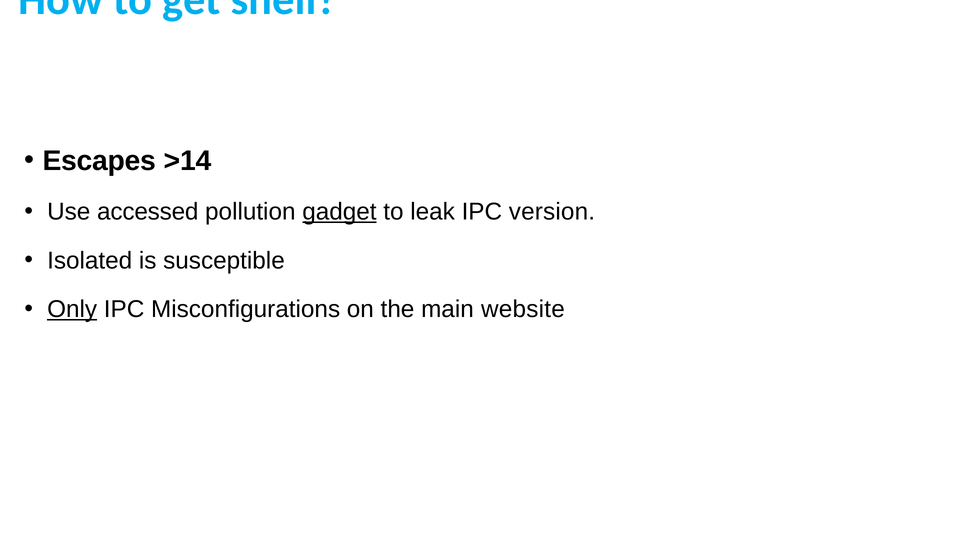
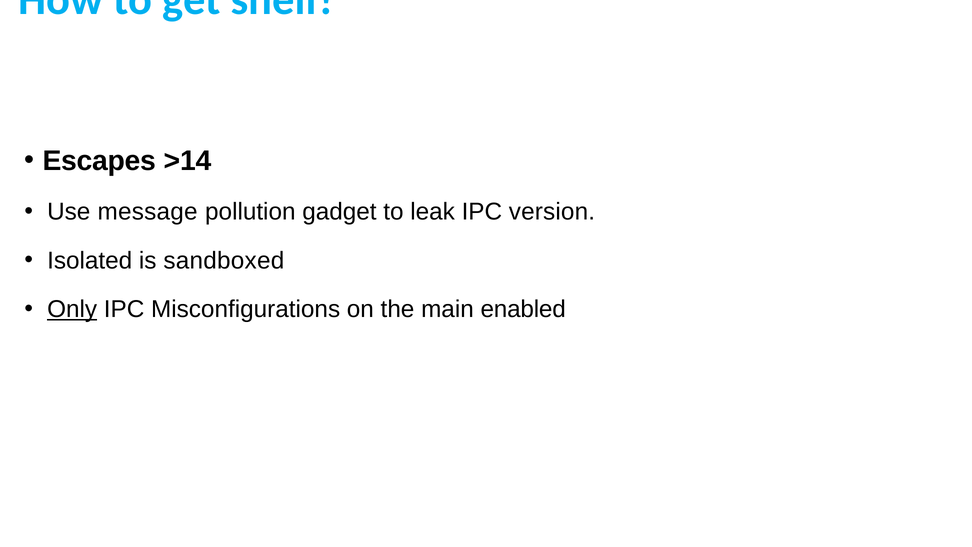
accessed: accessed -> message
gadget underline: present -> none
susceptible: susceptible -> sandboxed
website: website -> enabled
